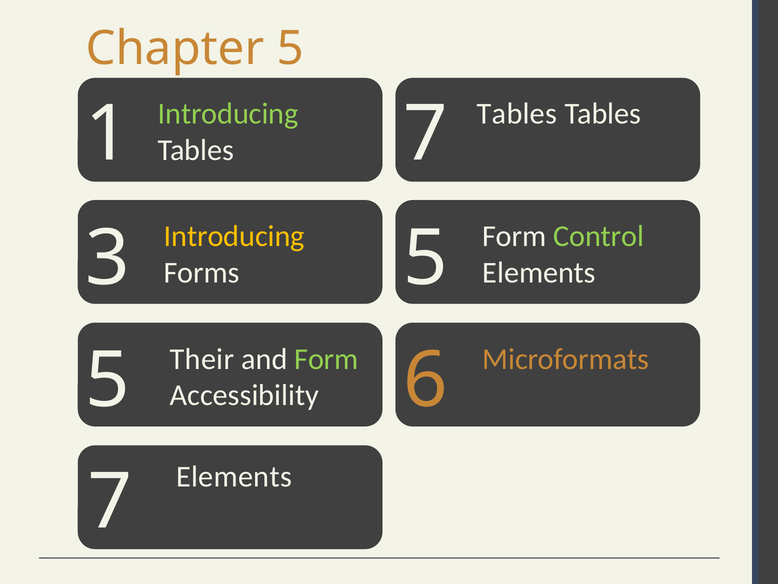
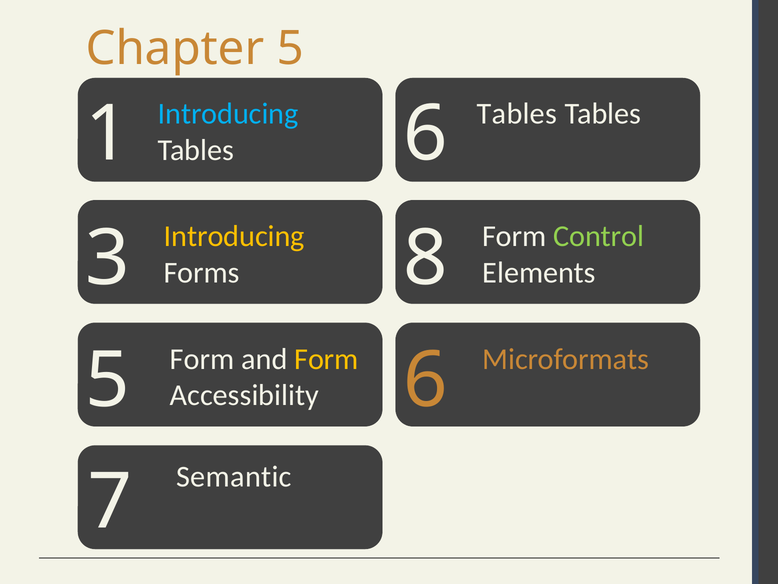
Introducing at (228, 114) colour: light green -> light blue
1 7: 7 -> 6
3 5: 5 -> 8
Their at (202, 359): Their -> Form
Form at (326, 359) colour: light green -> yellow
Elements at (234, 476): Elements -> Semantic
